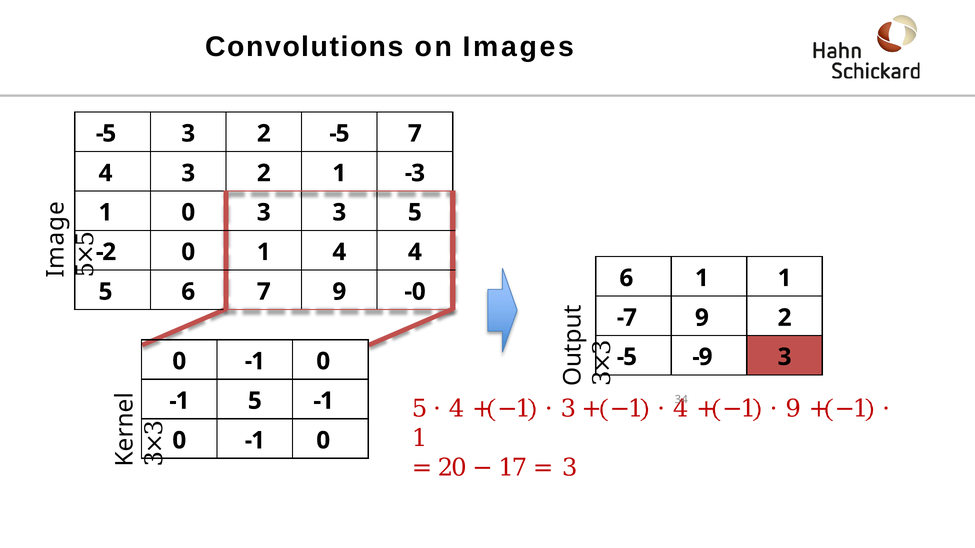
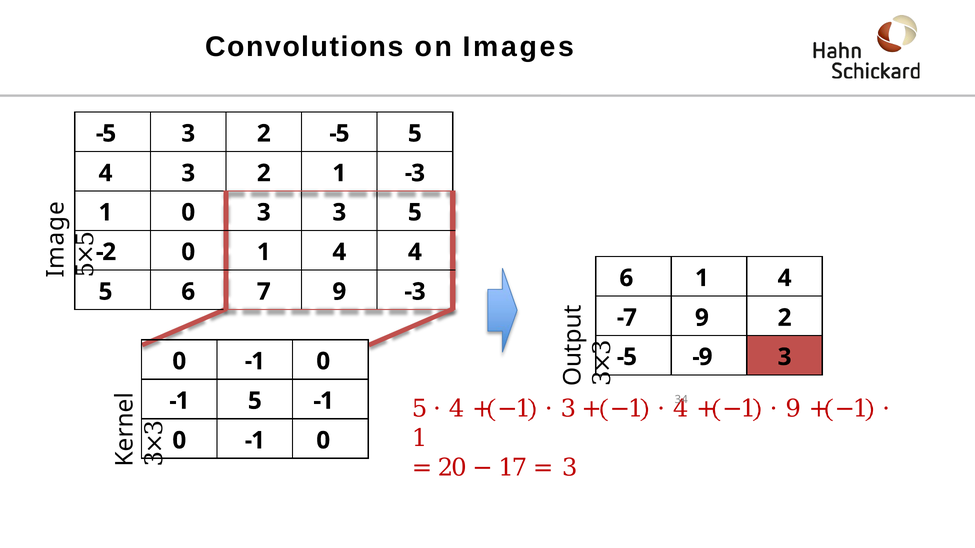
-5 7: 7 -> 5
6 1 1: 1 -> 4
9 -0: -0 -> -3
